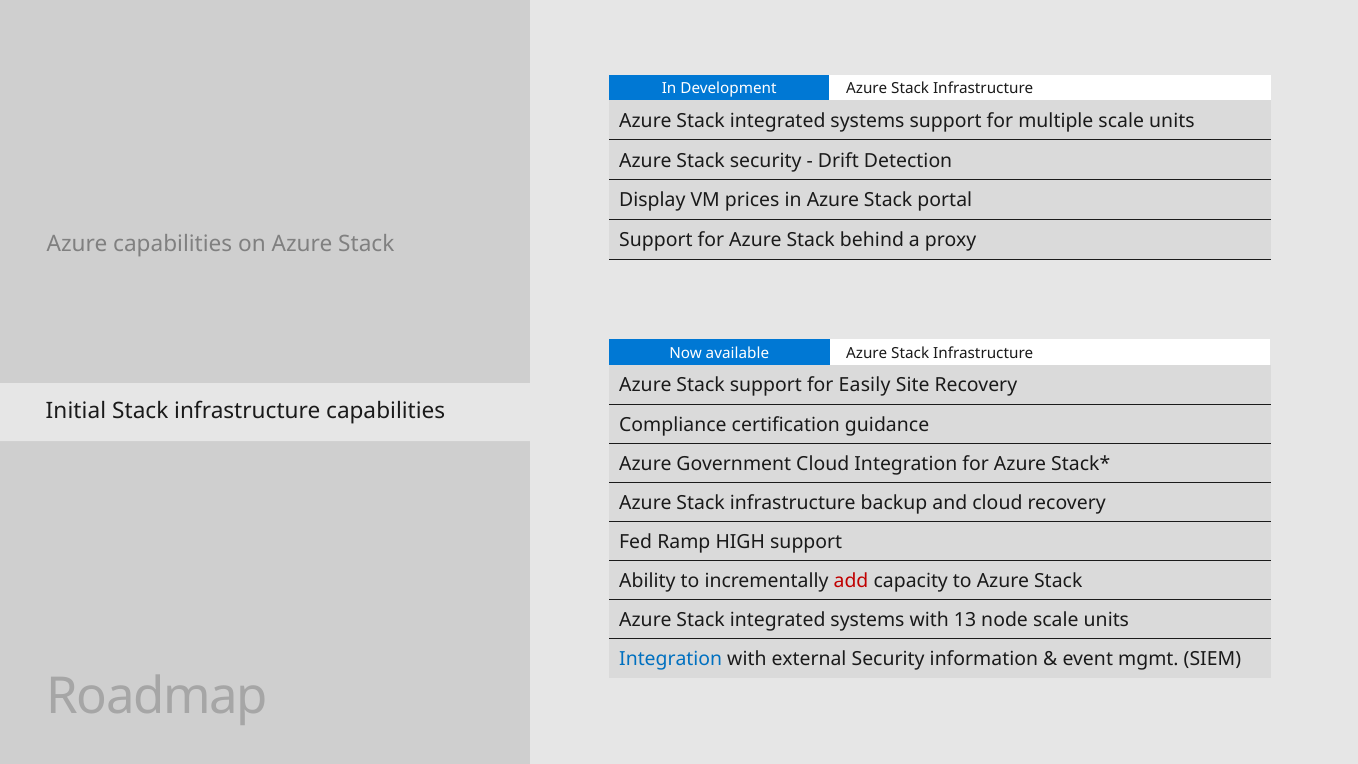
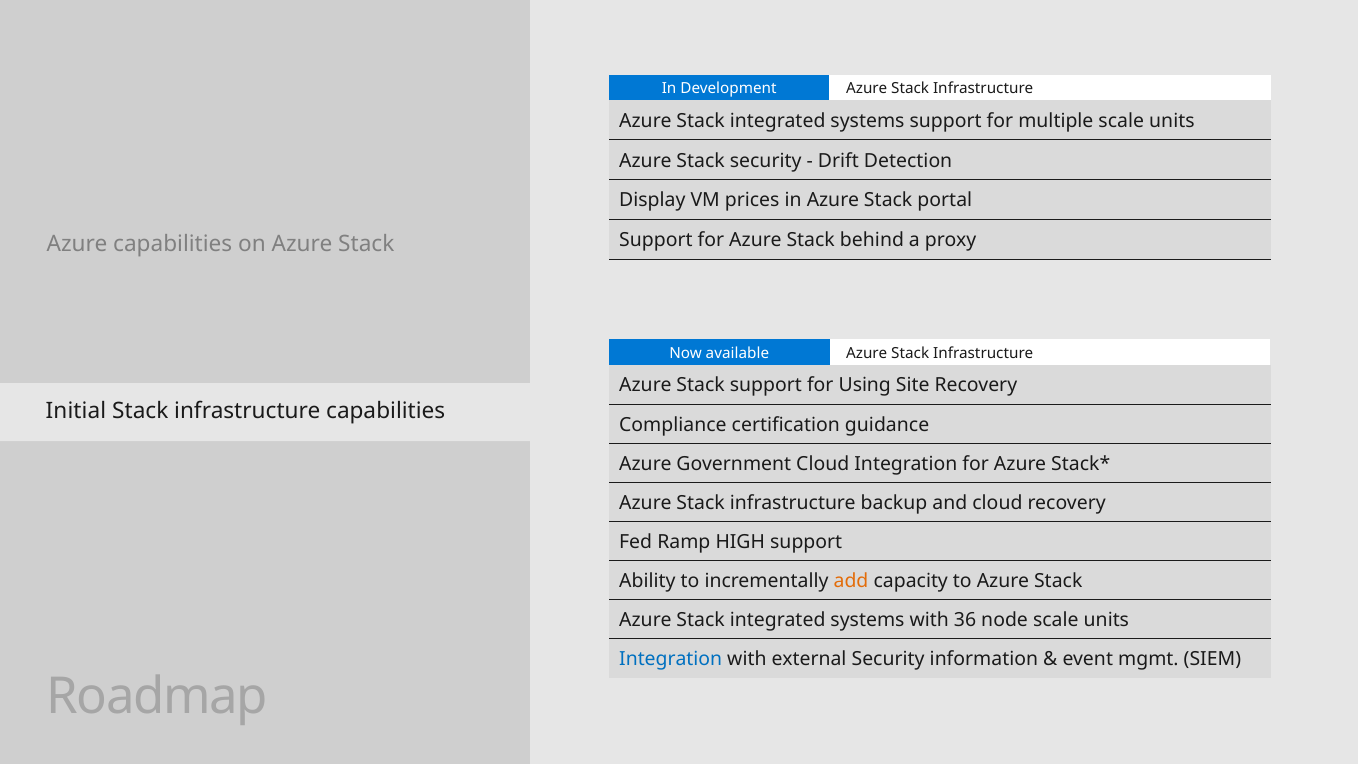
Easily: Easily -> Using
add colour: red -> orange
13: 13 -> 36
